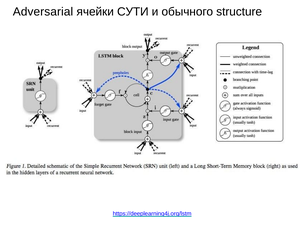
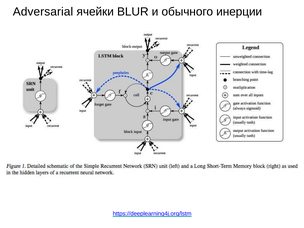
СУТИ: СУТИ -> BLUR
structure: structure -> инерции
